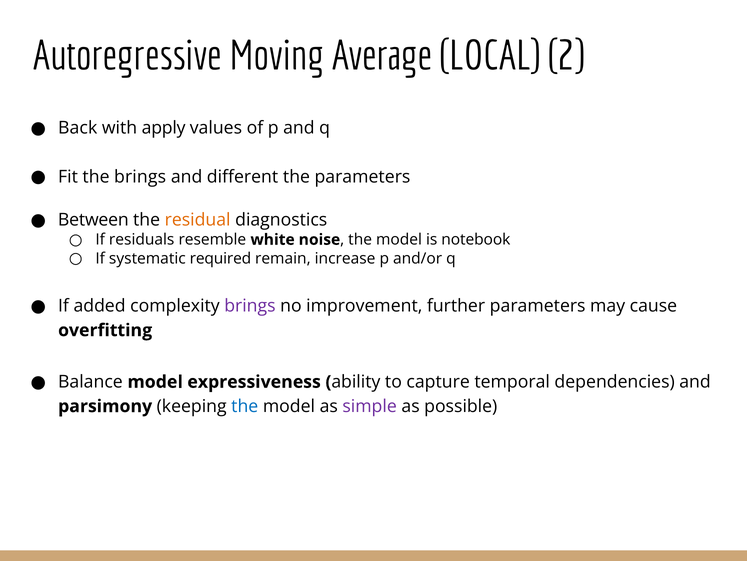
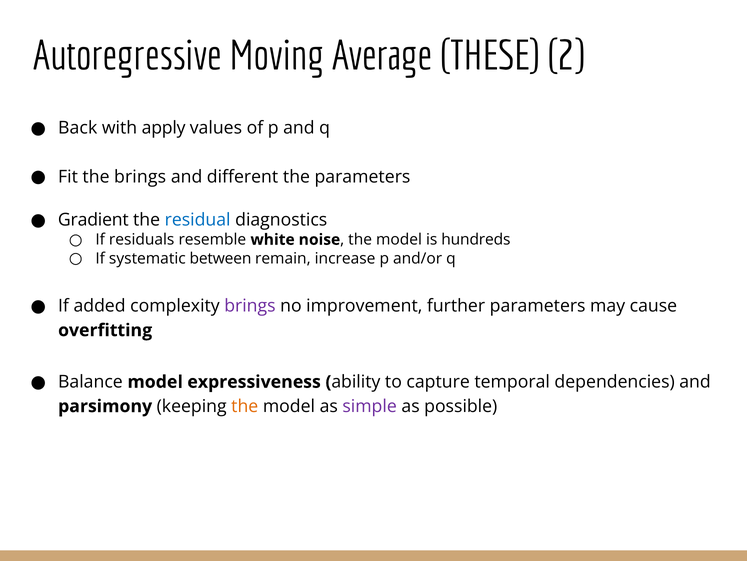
LOCAL: LOCAL -> THESE
Between: Between -> Gradient
residual colour: orange -> blue
notebook: notebook -> hundreds
required: required -> between
the at (245, 406) colour: blue -> orange
